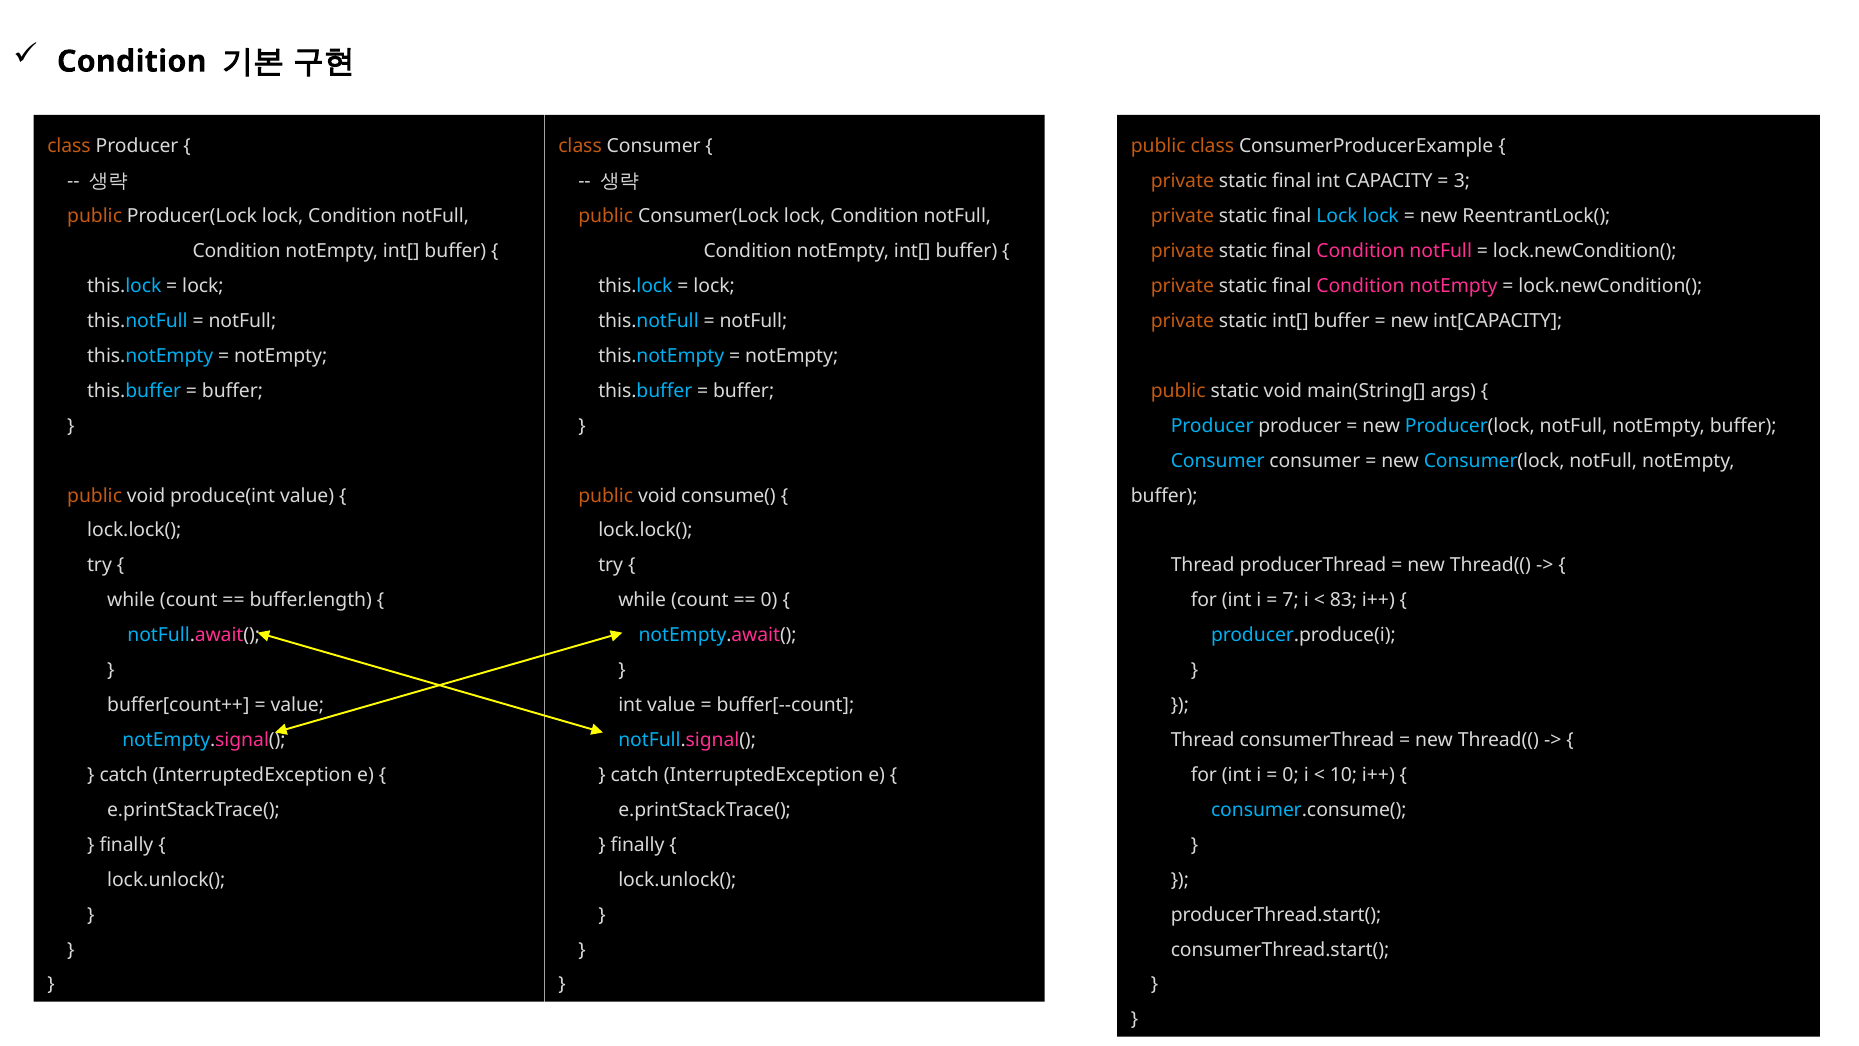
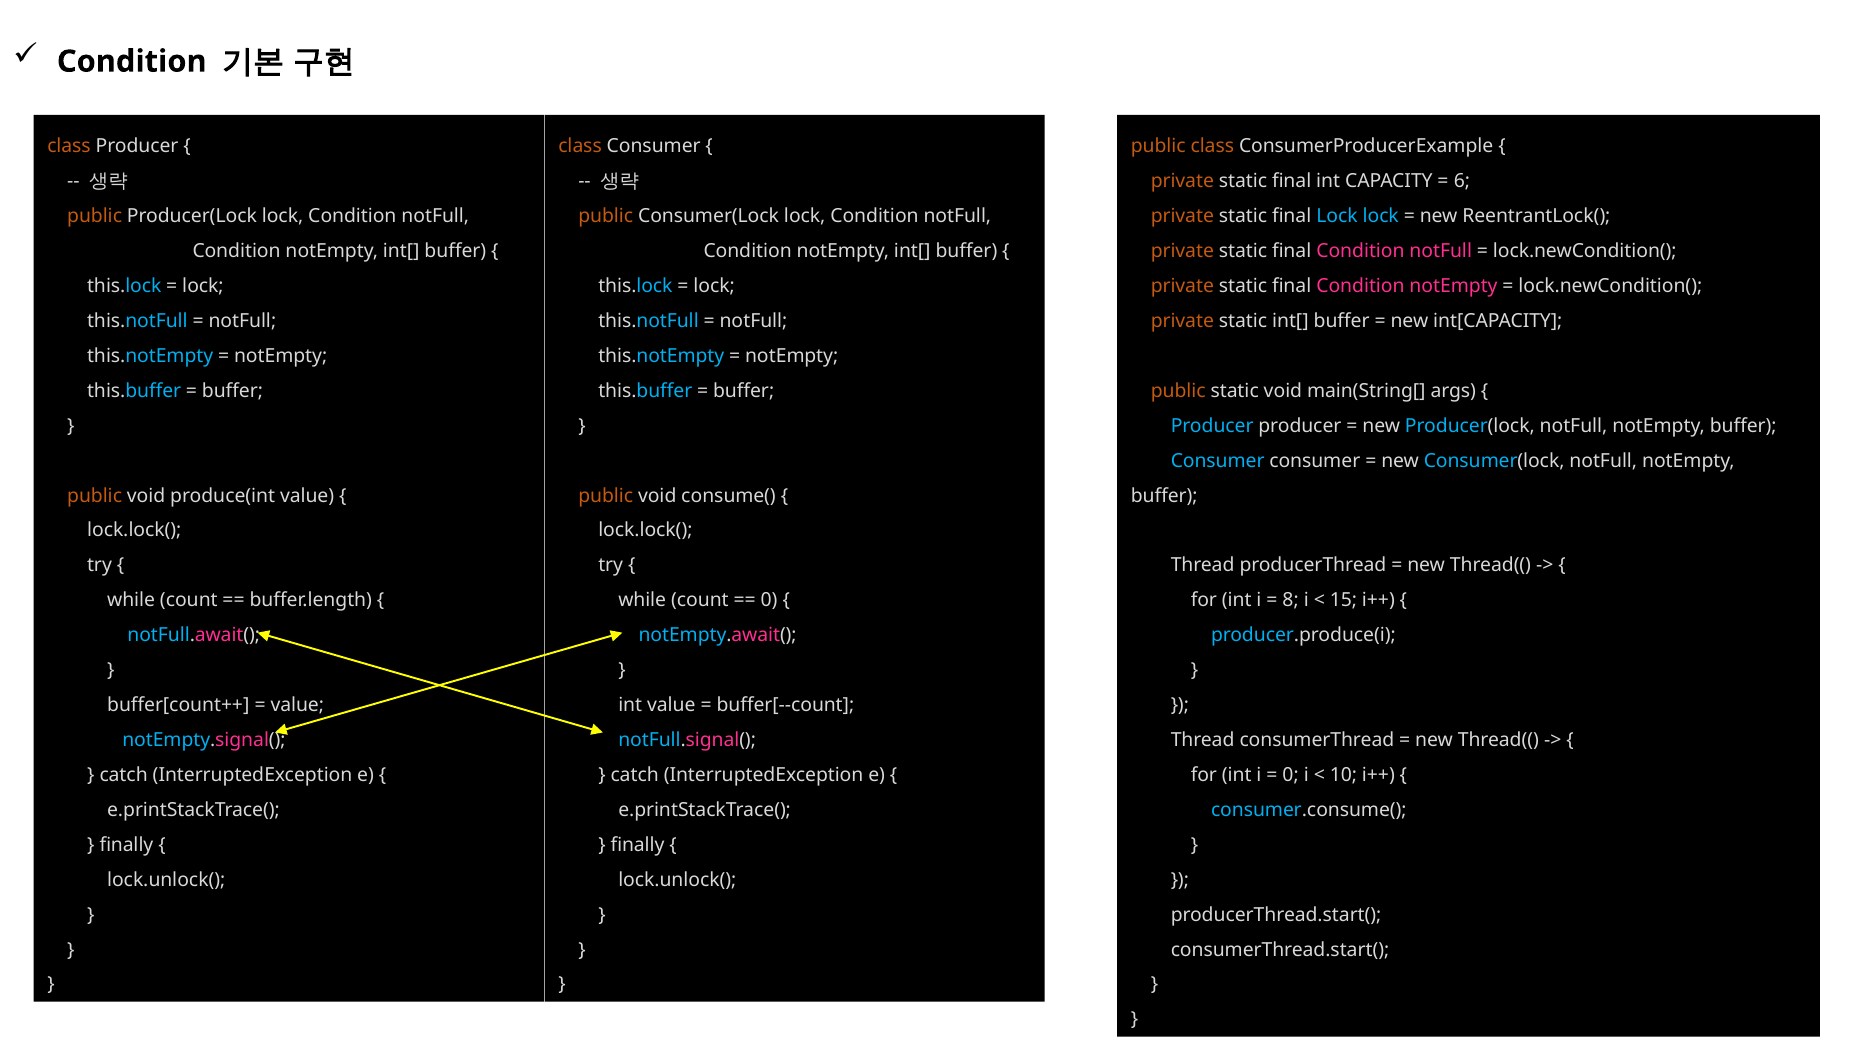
3: 3 -> 6
7: 7 -> 8
83: 83 -> 15
